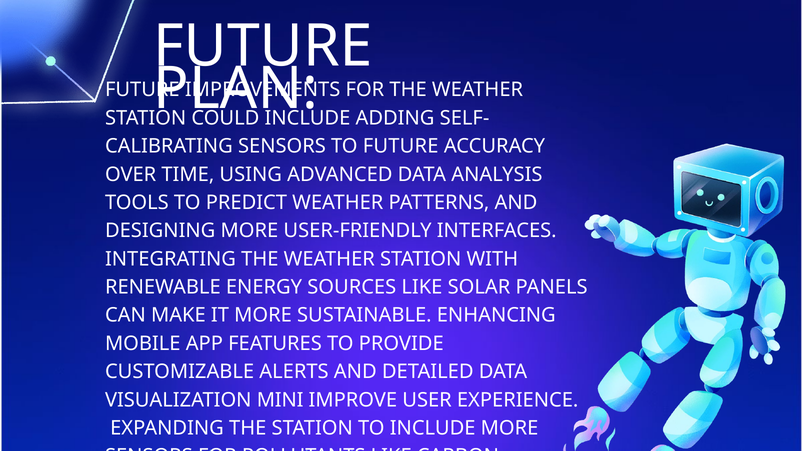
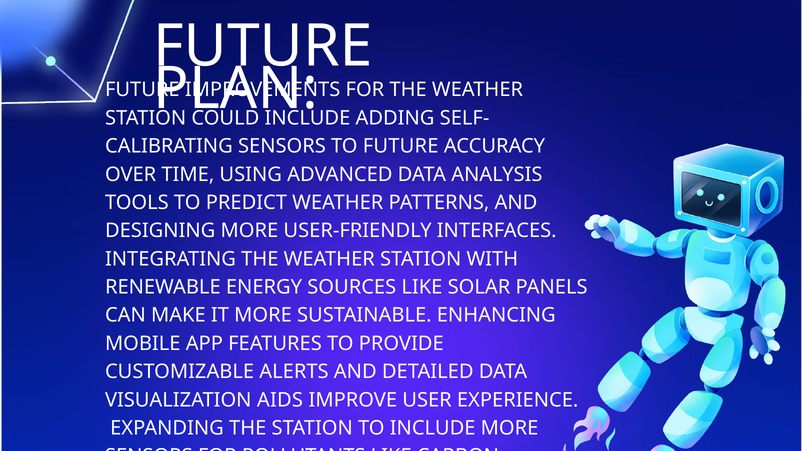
MINI: MINI -> AIDS
